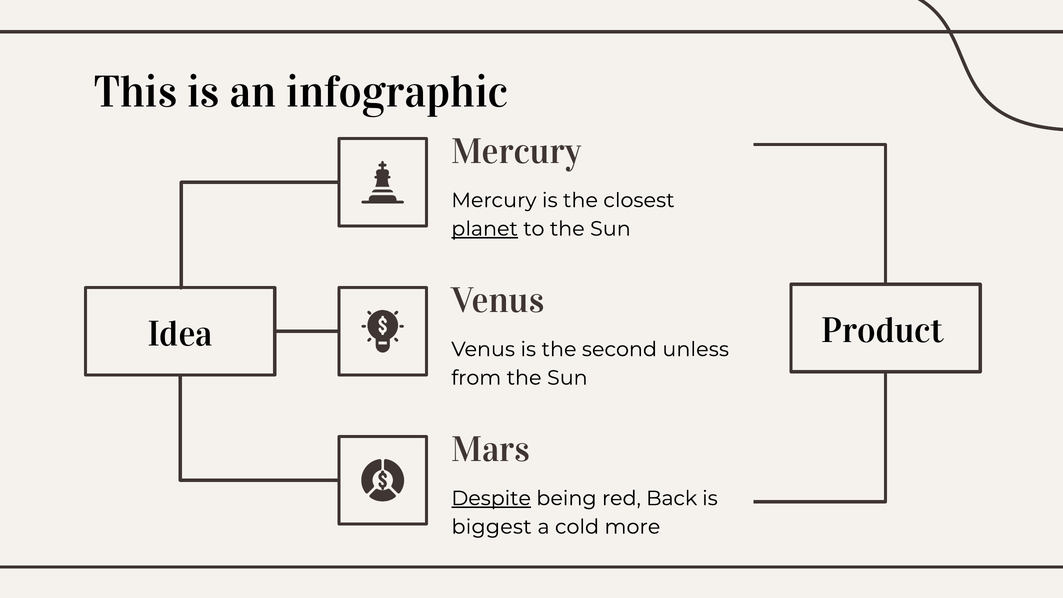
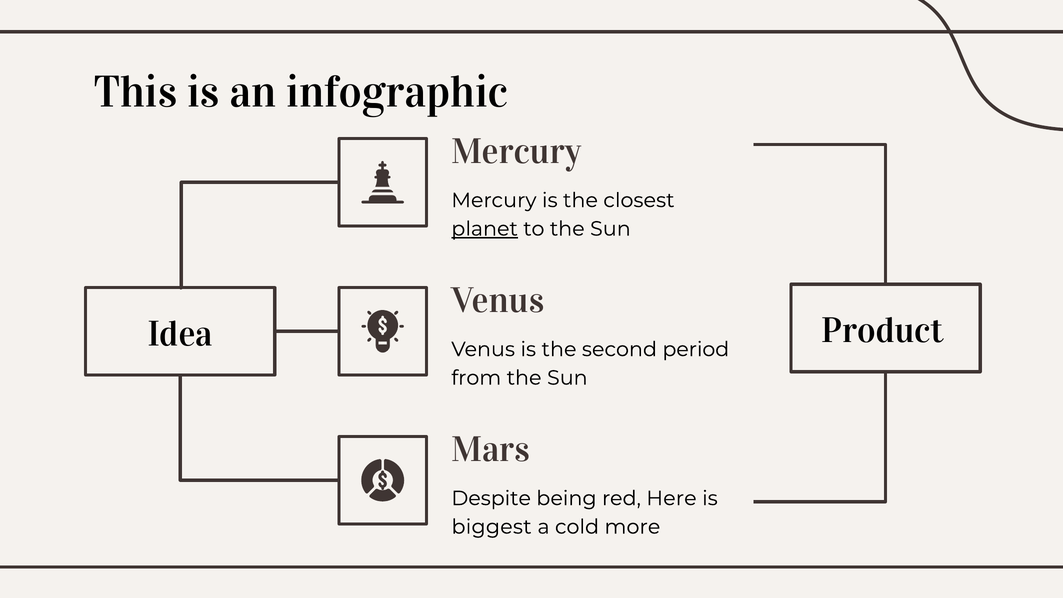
unless: unless -> period
Despite underline: present -> none
Back: Back -> Here
